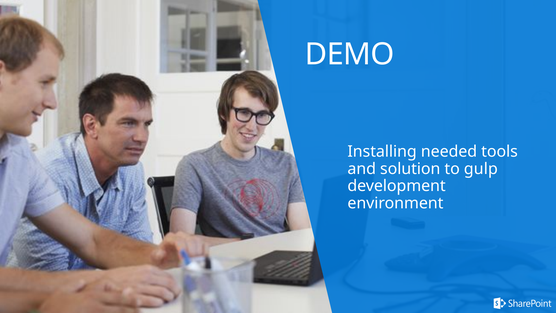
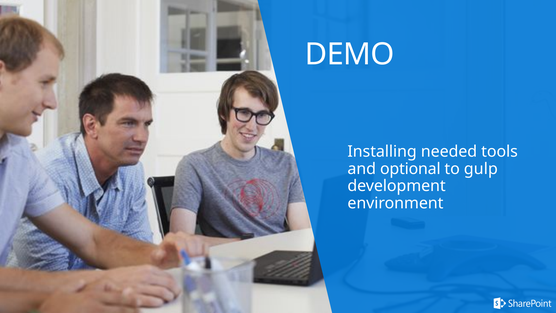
solution: solution -> optional
